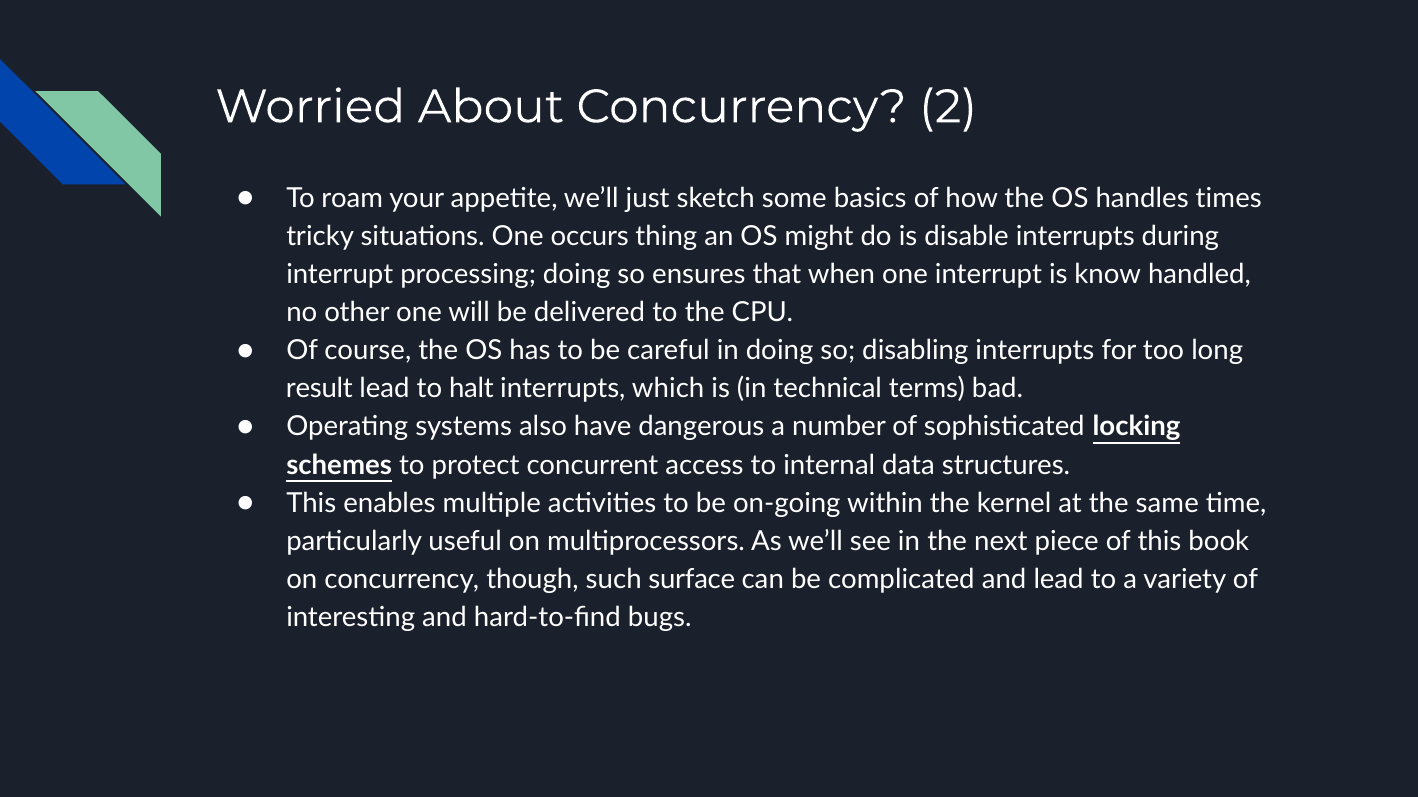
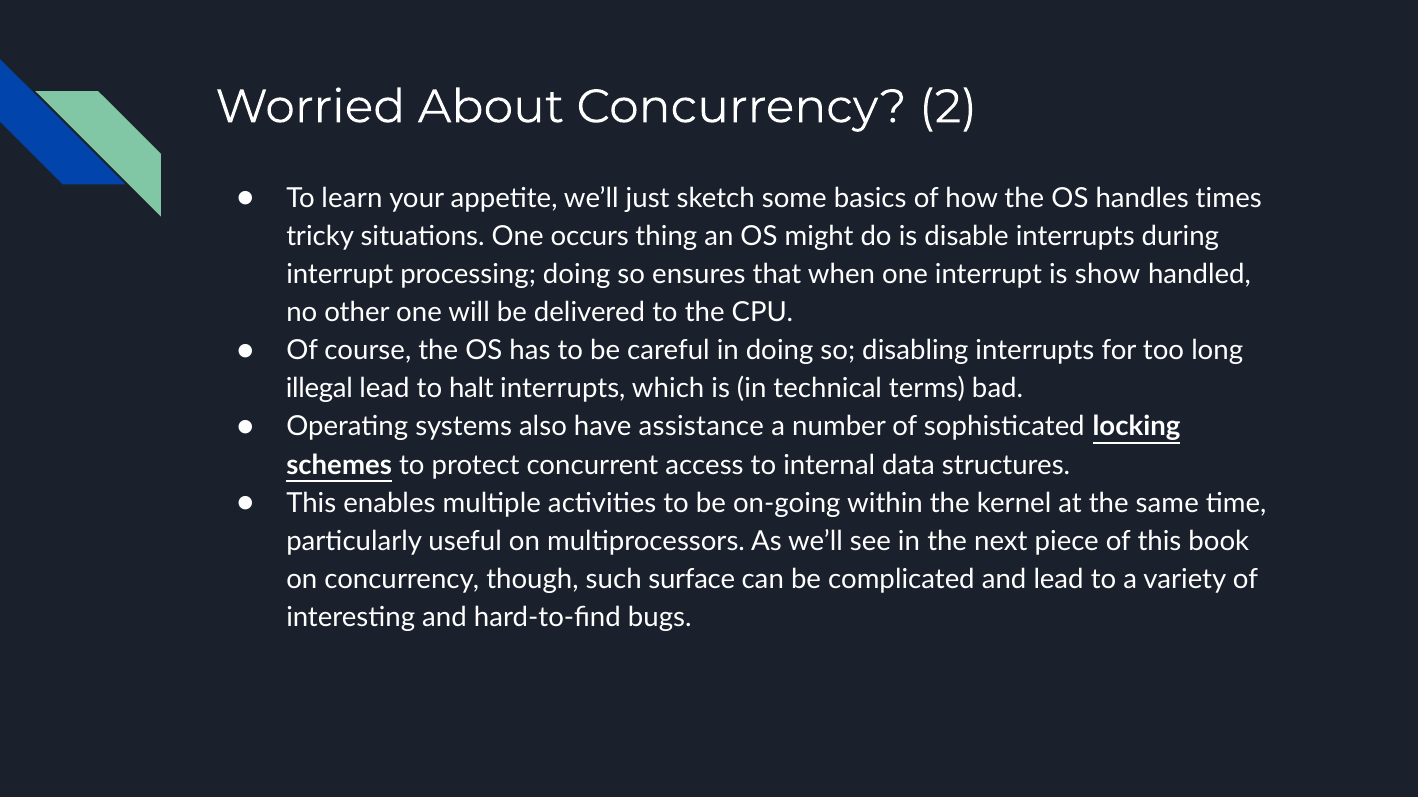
roam: roam -> learn
know: know -> show
result: result -> illegal
dangerous: dangerous -> assistance
